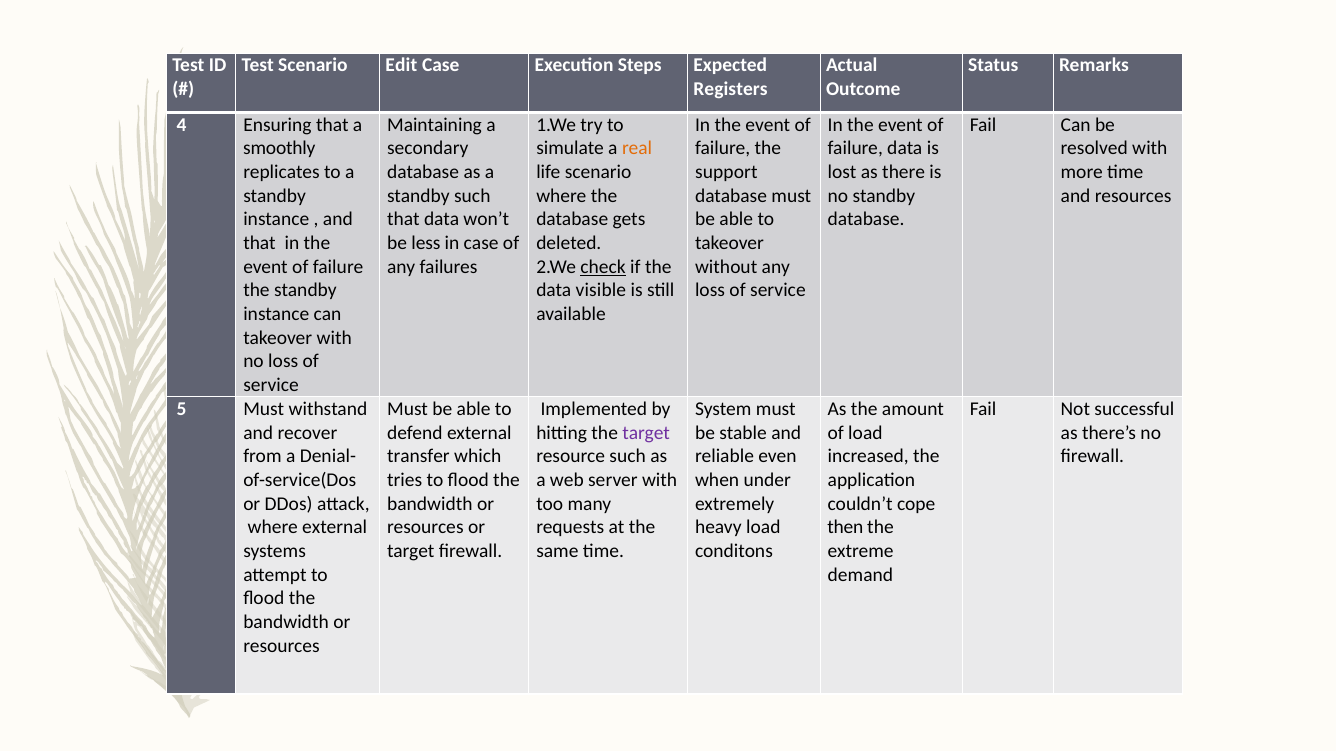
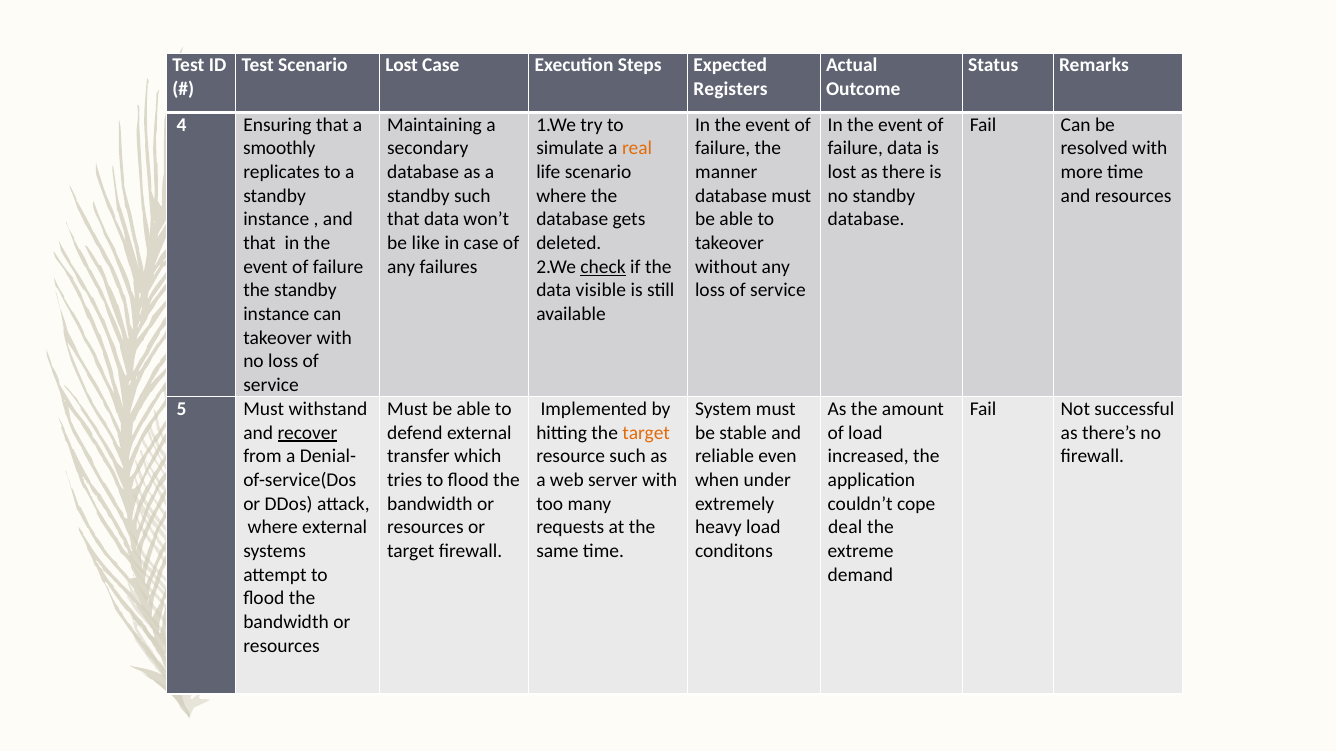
Scenario Edit: Edit -> Lost
support: support -> manner
less: less -> like
recover underline: none -> present
target at (646, 433) colour: purple -> orange
then: then -> deal
